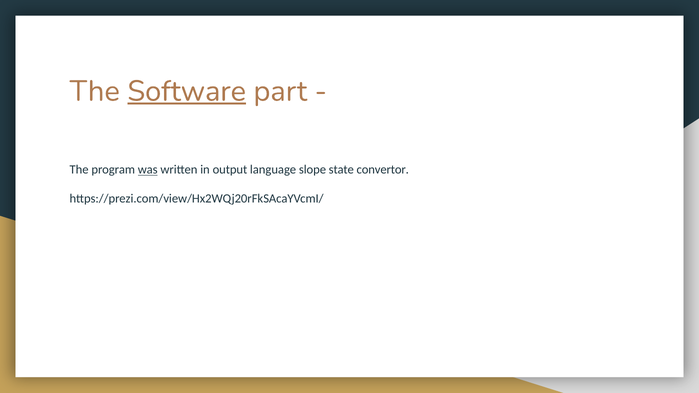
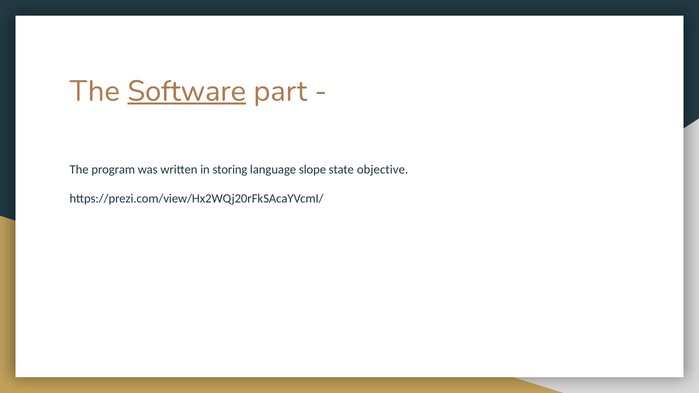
was underline: present -> none
output: output -> storing
convertor: convertor -> objective
